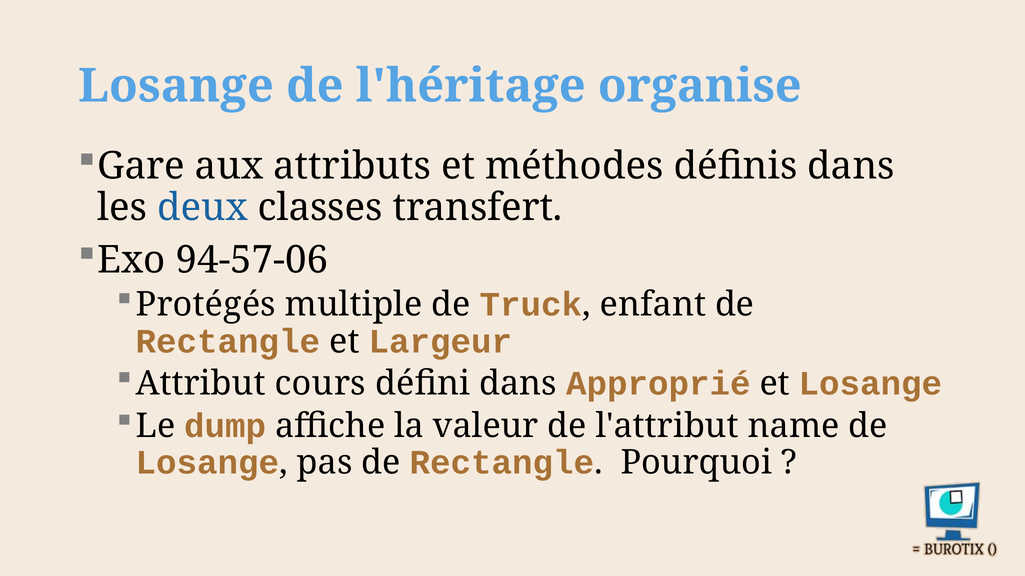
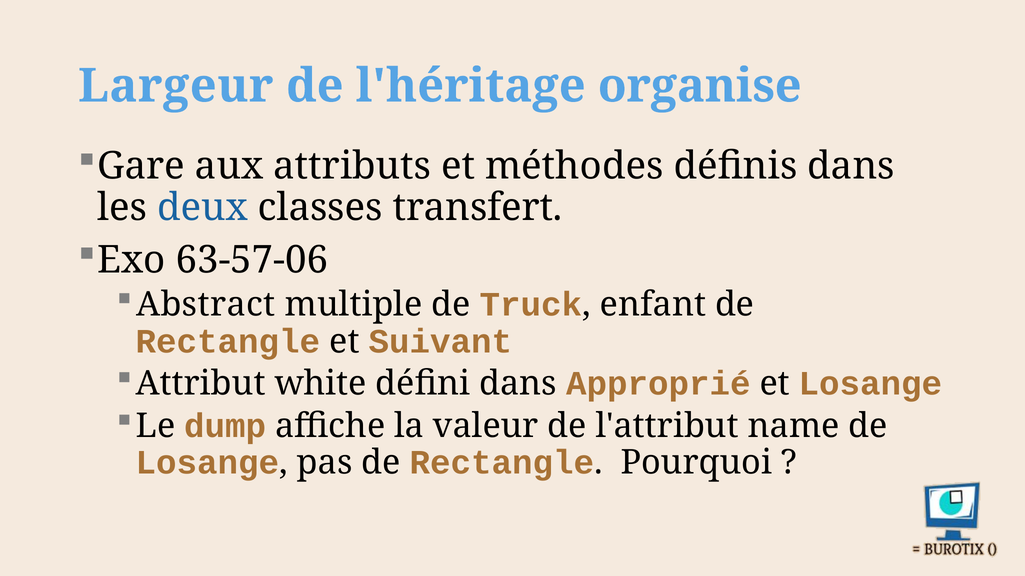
Losange at (176, 86): Losange -> Largeur
94-57-06: 94-57-06 -> 63-57-06
Protégés: Protégés -> Abstract
Largeur: Largeur -> Suivant
cours: cours -> white
